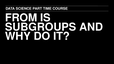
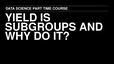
FROM: FROM -> YIELD
